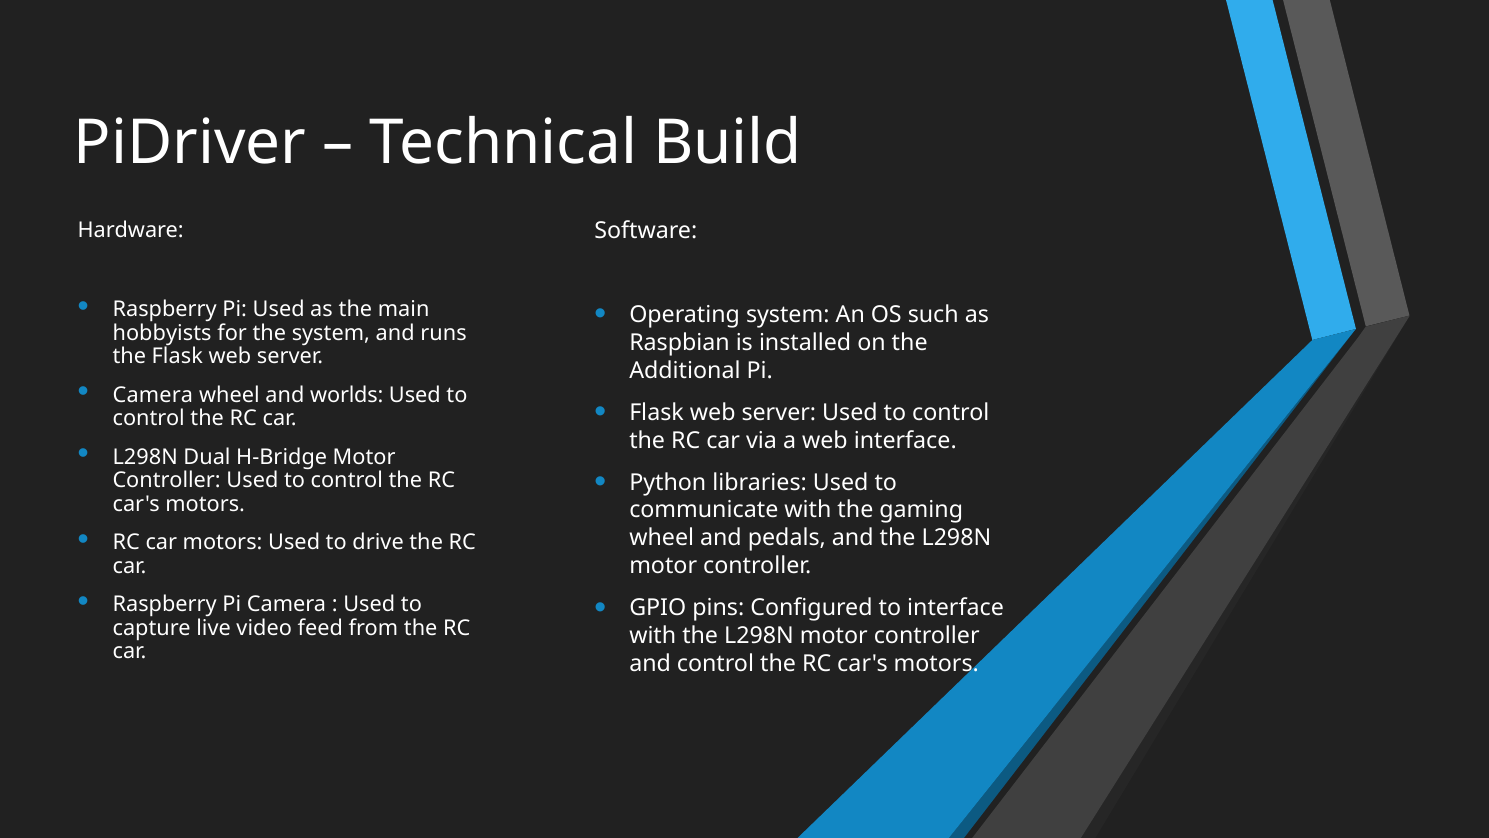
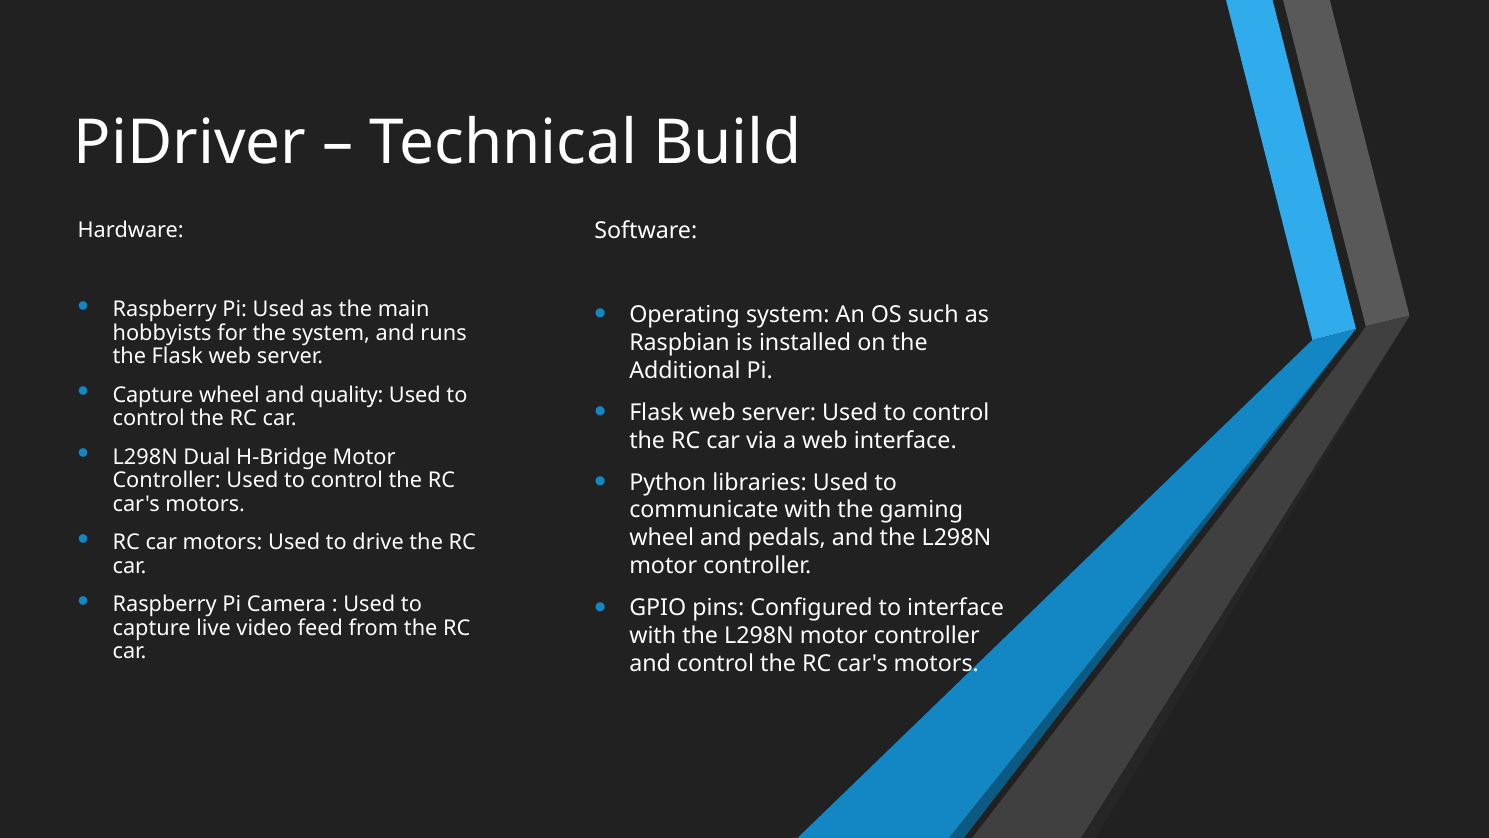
Camera at (153, 395): Camera -> Capture
worlds: worlds -> quality
